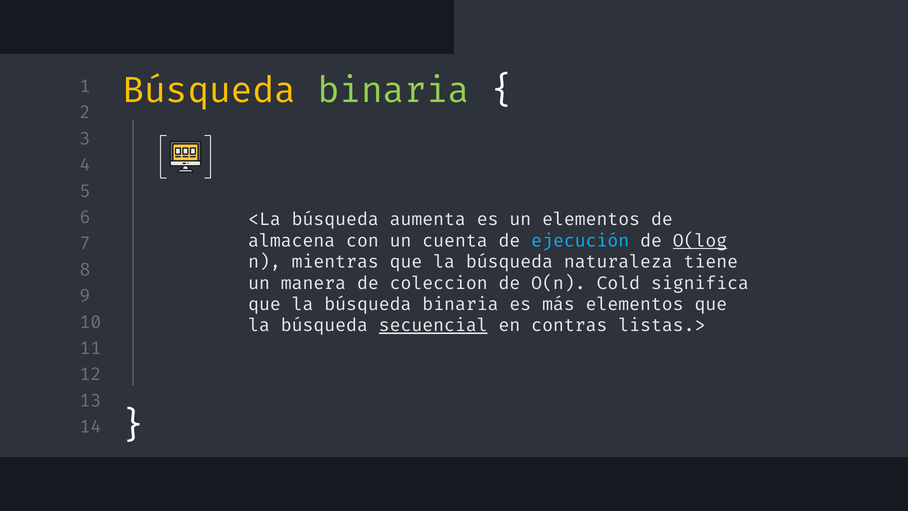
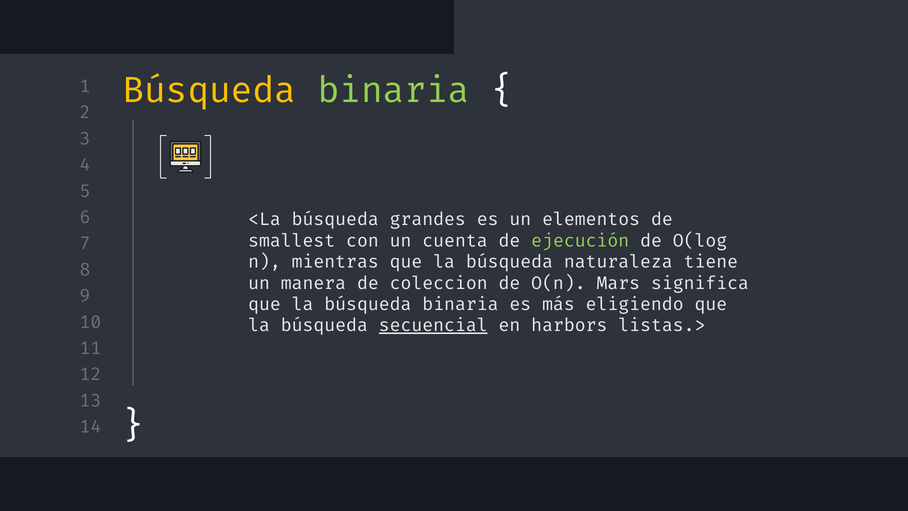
aumenta: aumenta -> grandes
almacena: almacena -> smallest
ejecución colour: light blue -> light green
O(log underline: present -> none
Cold: Cold -> Mars
más elementos: elementos -> eligiendo
contras: contras -> harbors
